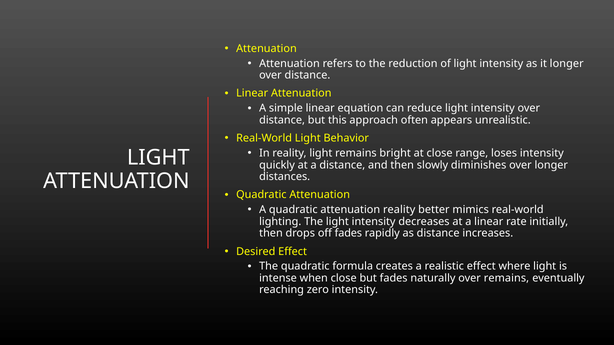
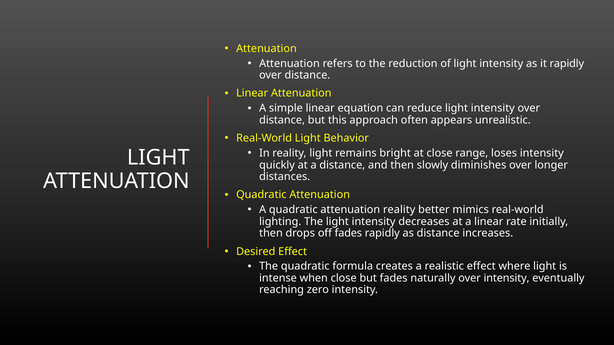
it longer: longer -> rapidly
over remains: remains -> intensity
